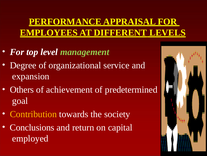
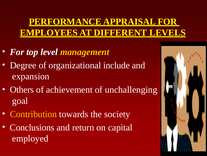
management colour: light green -> yellow
service: service -> include
predetermined: predetermined -> unchallenging
